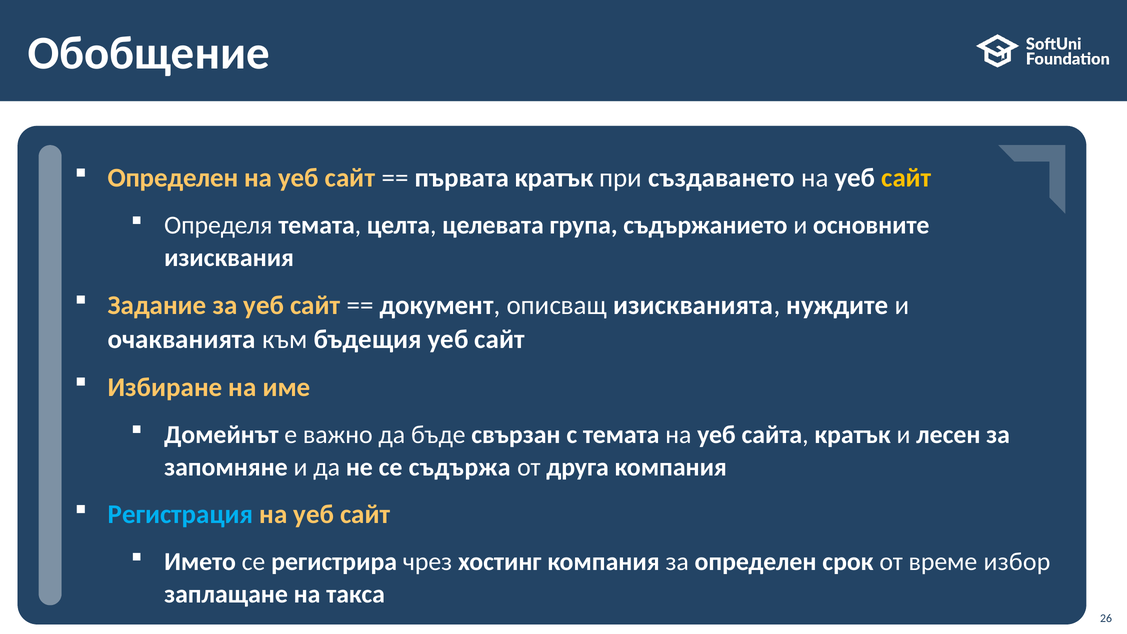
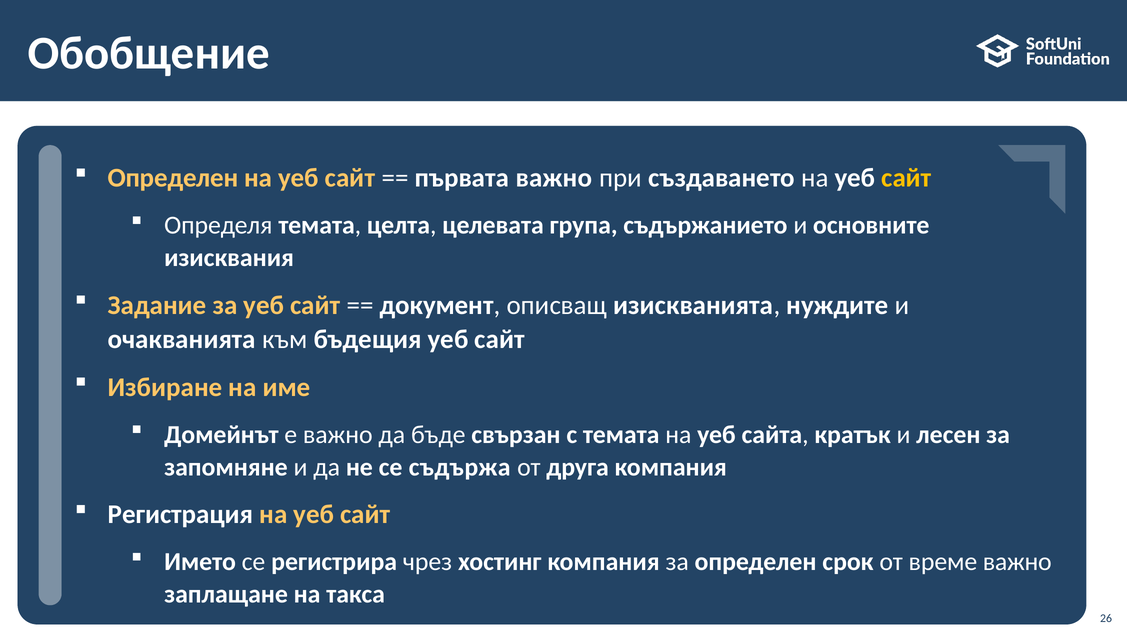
първата кратък: кратък -> важно
Регистрация colour: light blue -> white
време избор: избор -> важно
